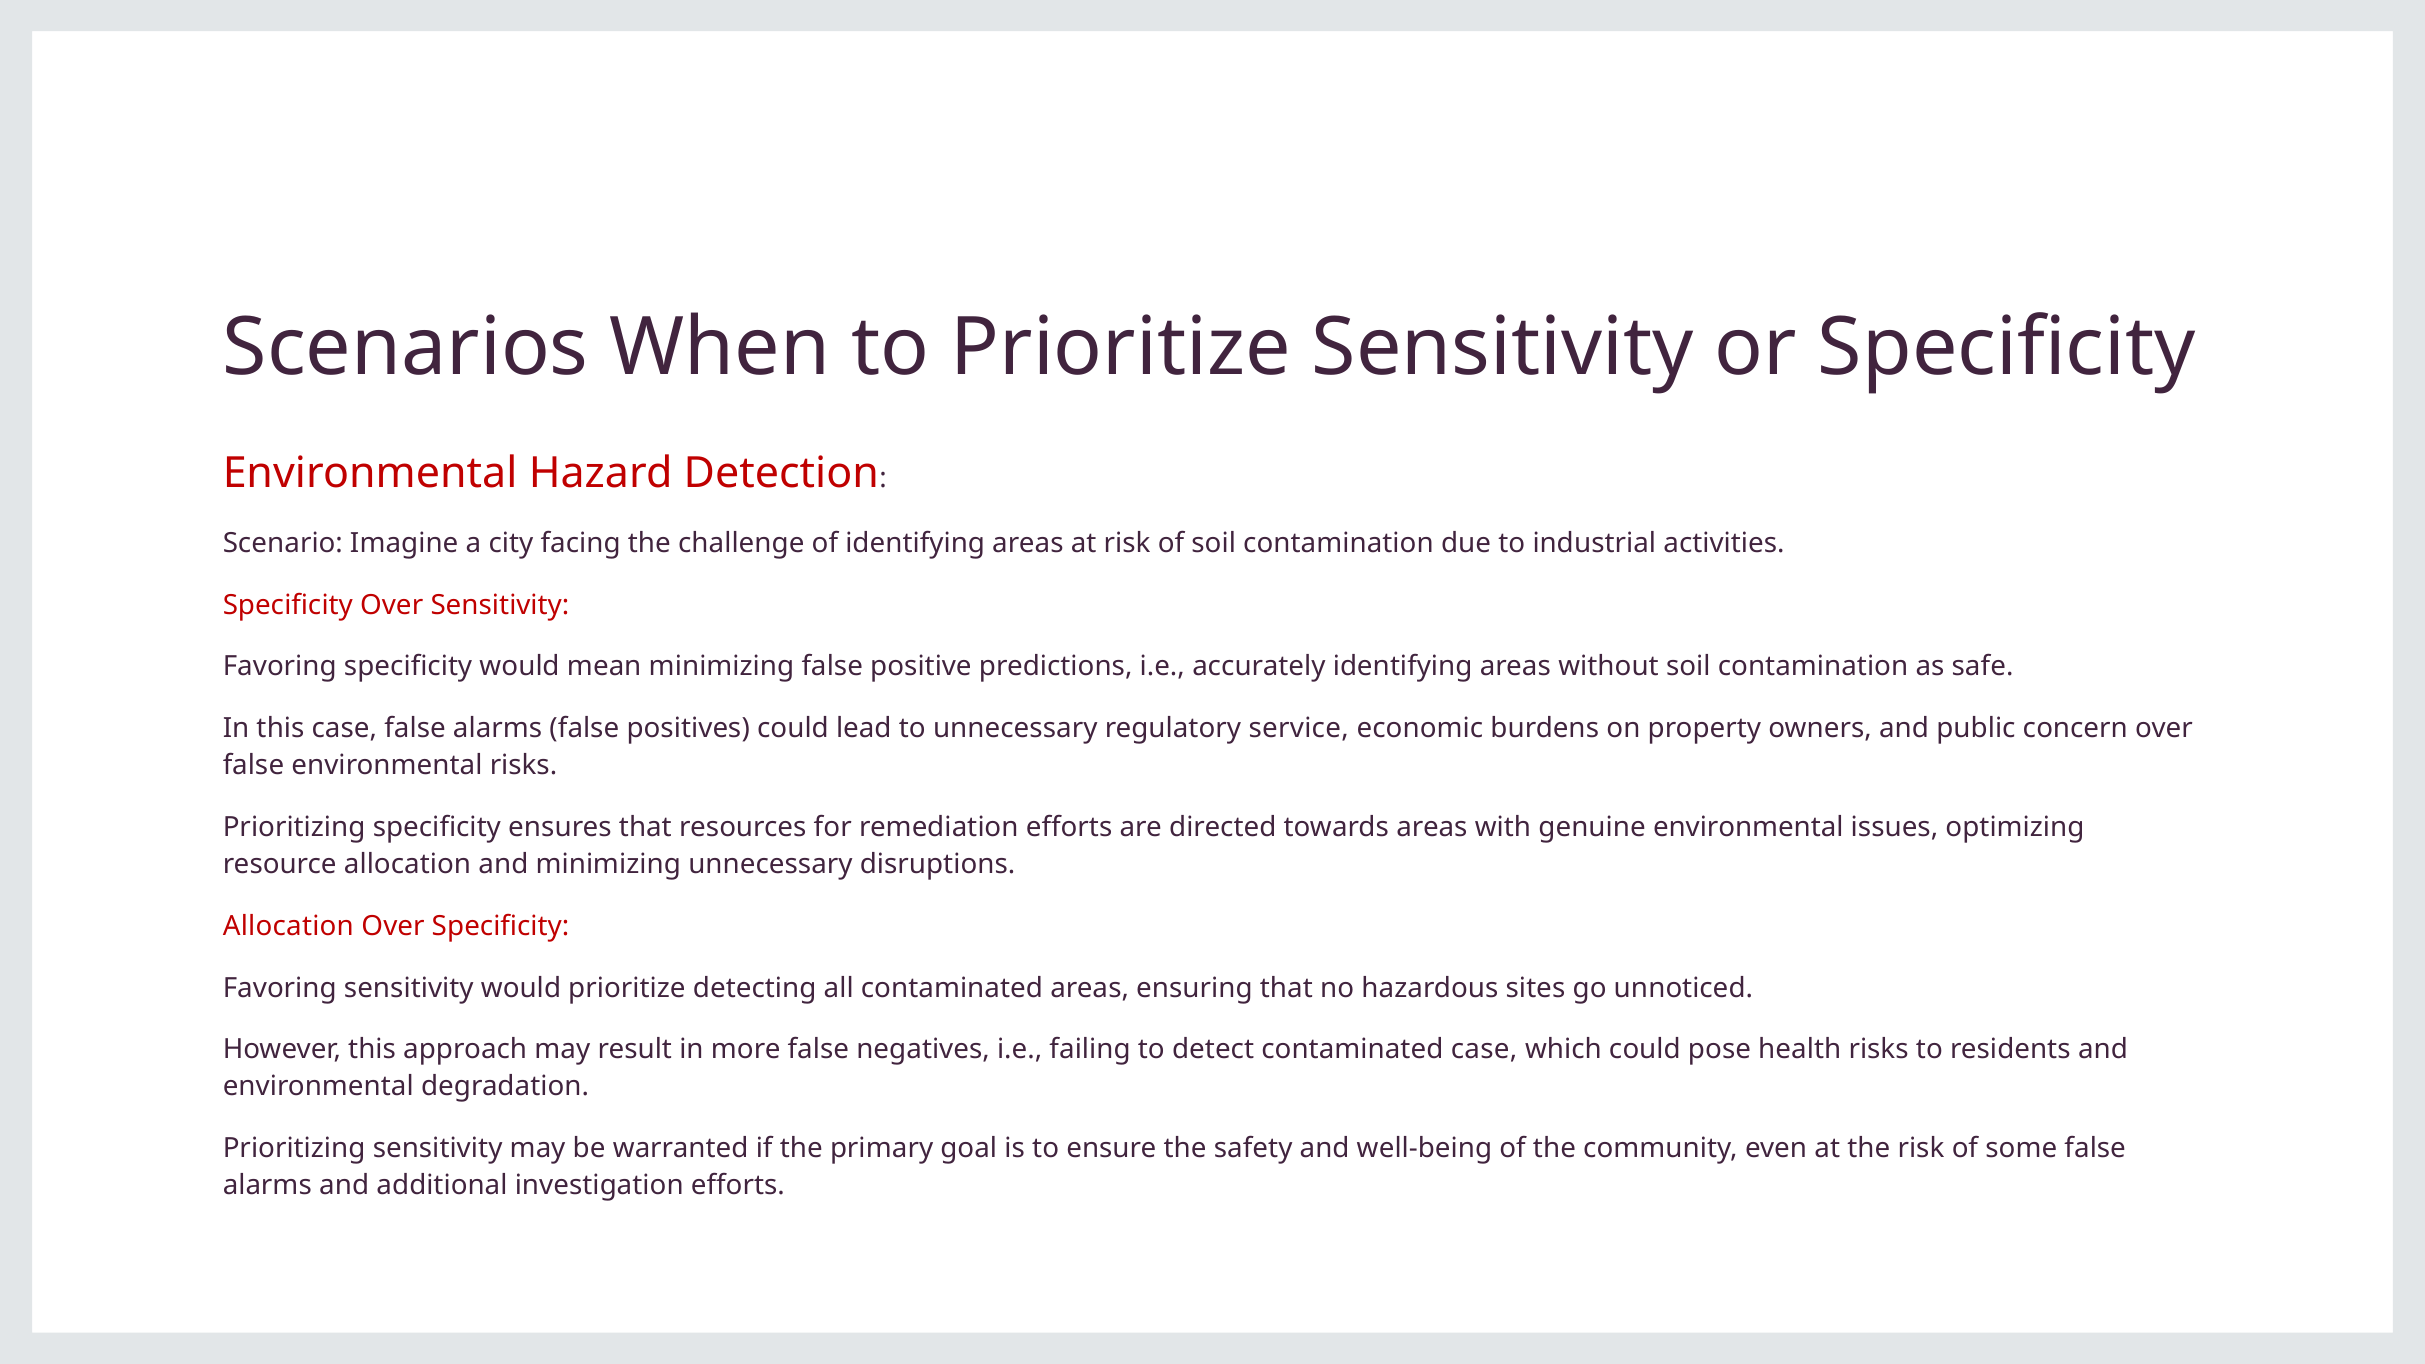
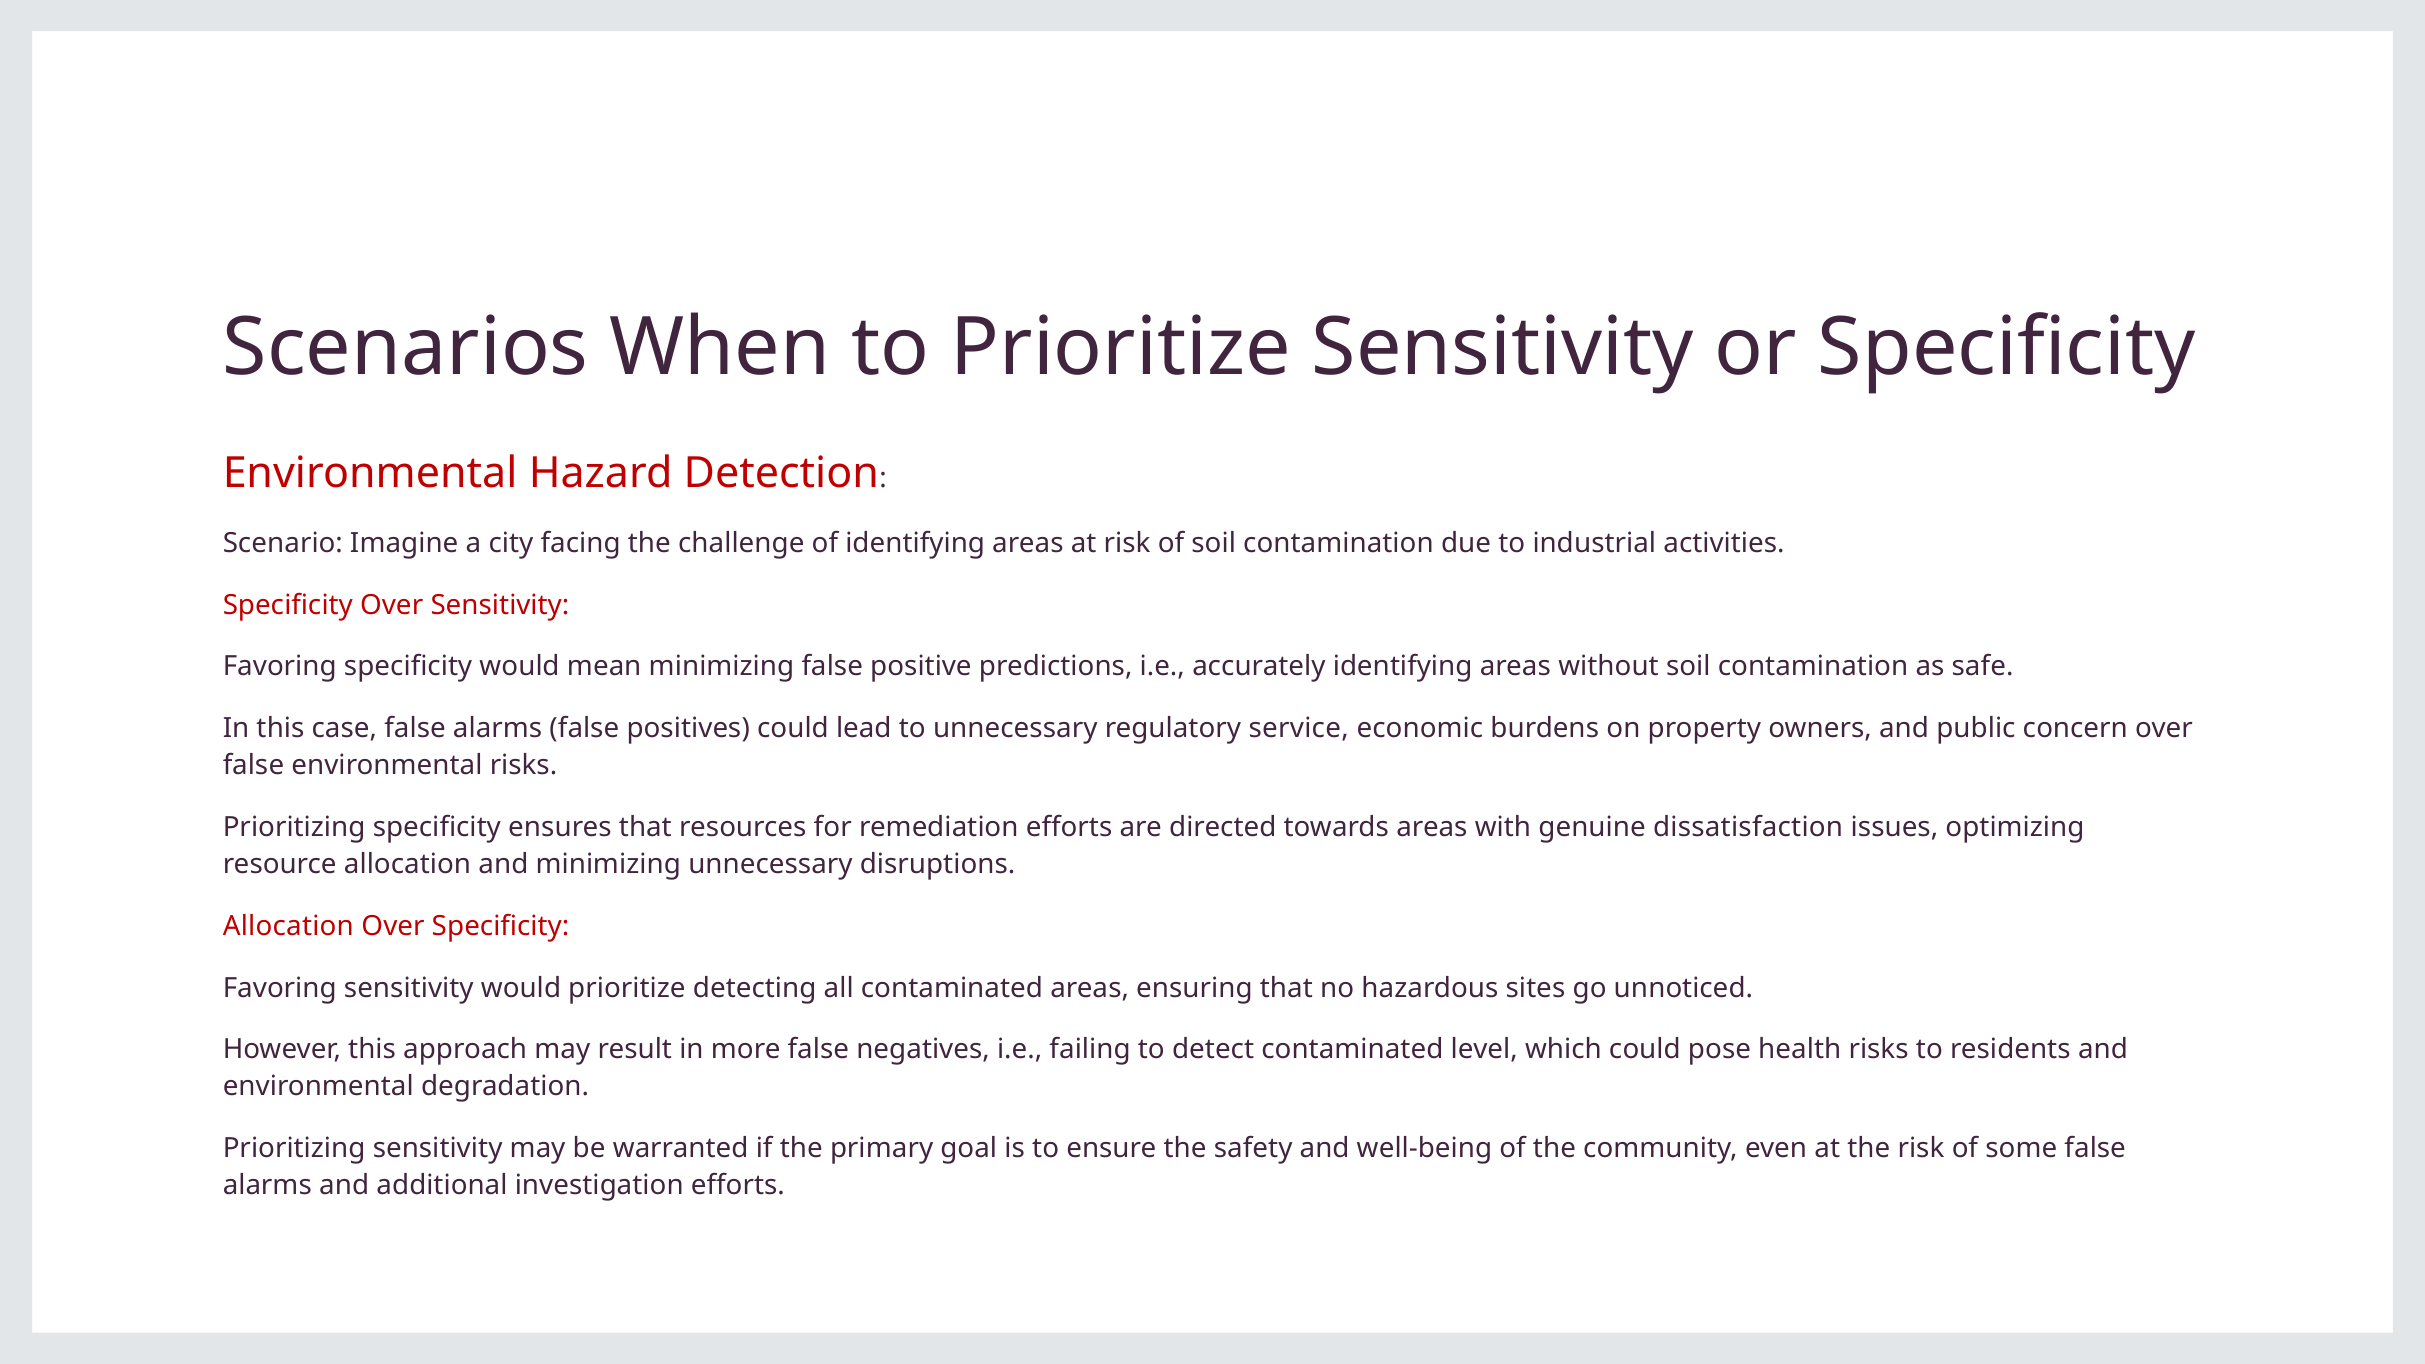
genuine environmental: environmental -> dissatisfaction
contaminated case: case -> level
